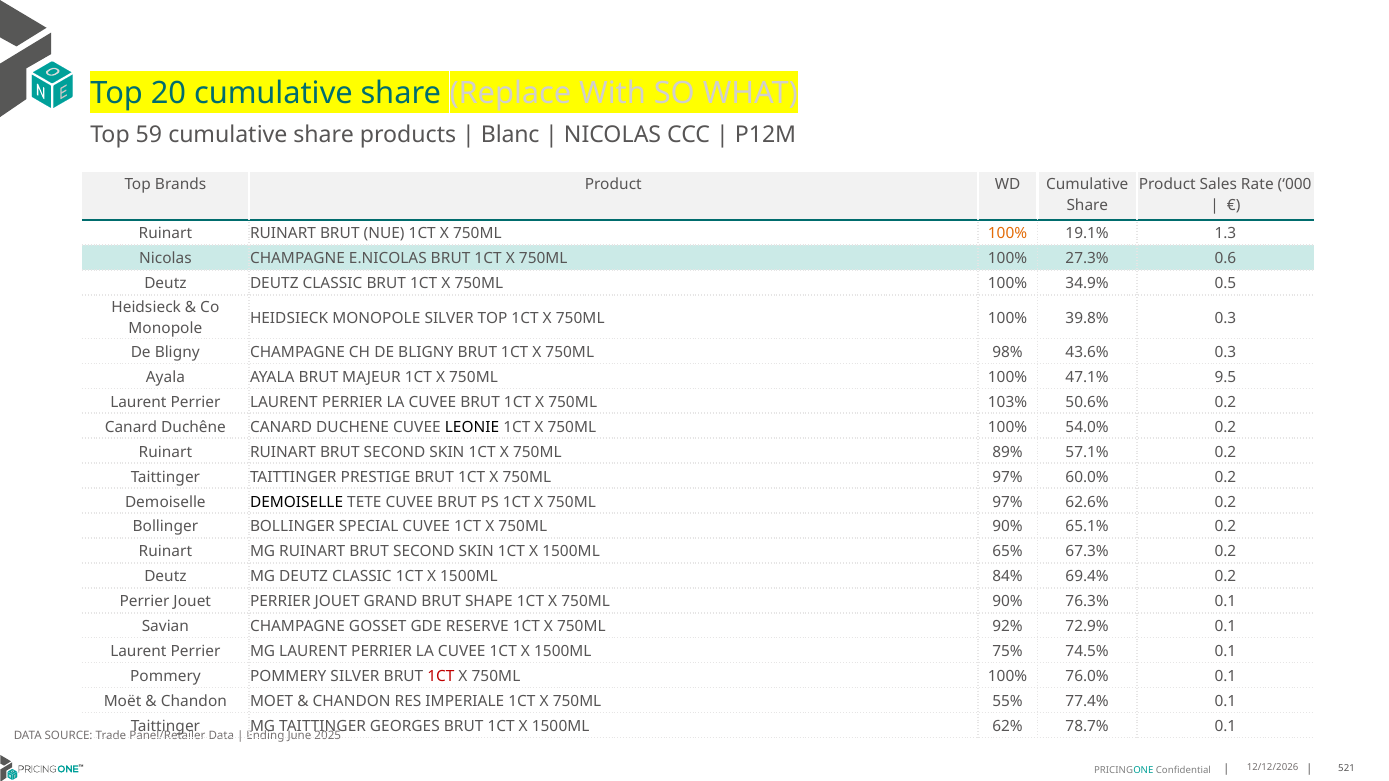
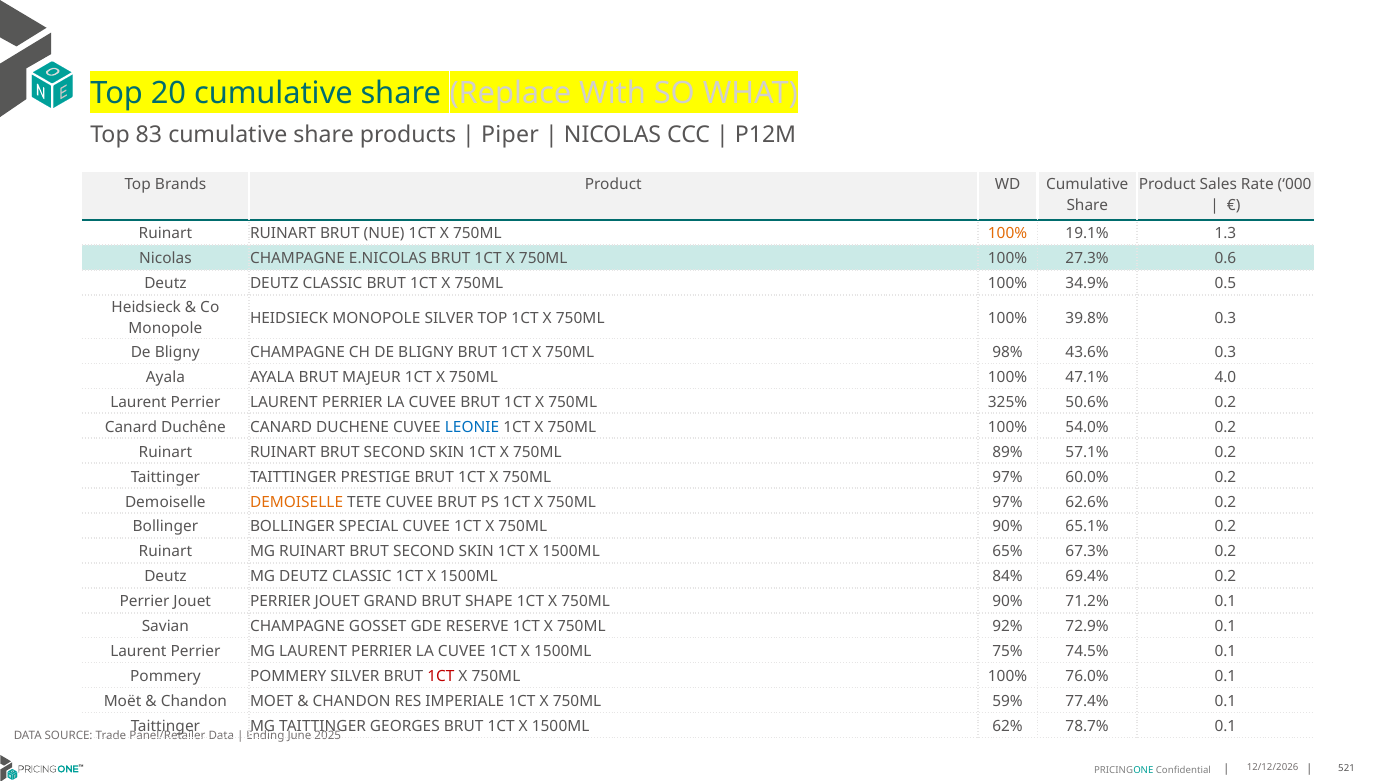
59: 59 -> 83
Blanc: Blanc -> Piper
9.5: 9.5 -> 4.0
103%: 103% -> 325%
LEONIE colour: black -> blue
DEMOISELLE at (297, 502) colour: black -> orange
76.3%: 76.3% -> 71.2%
55%: 55% -> 59%
